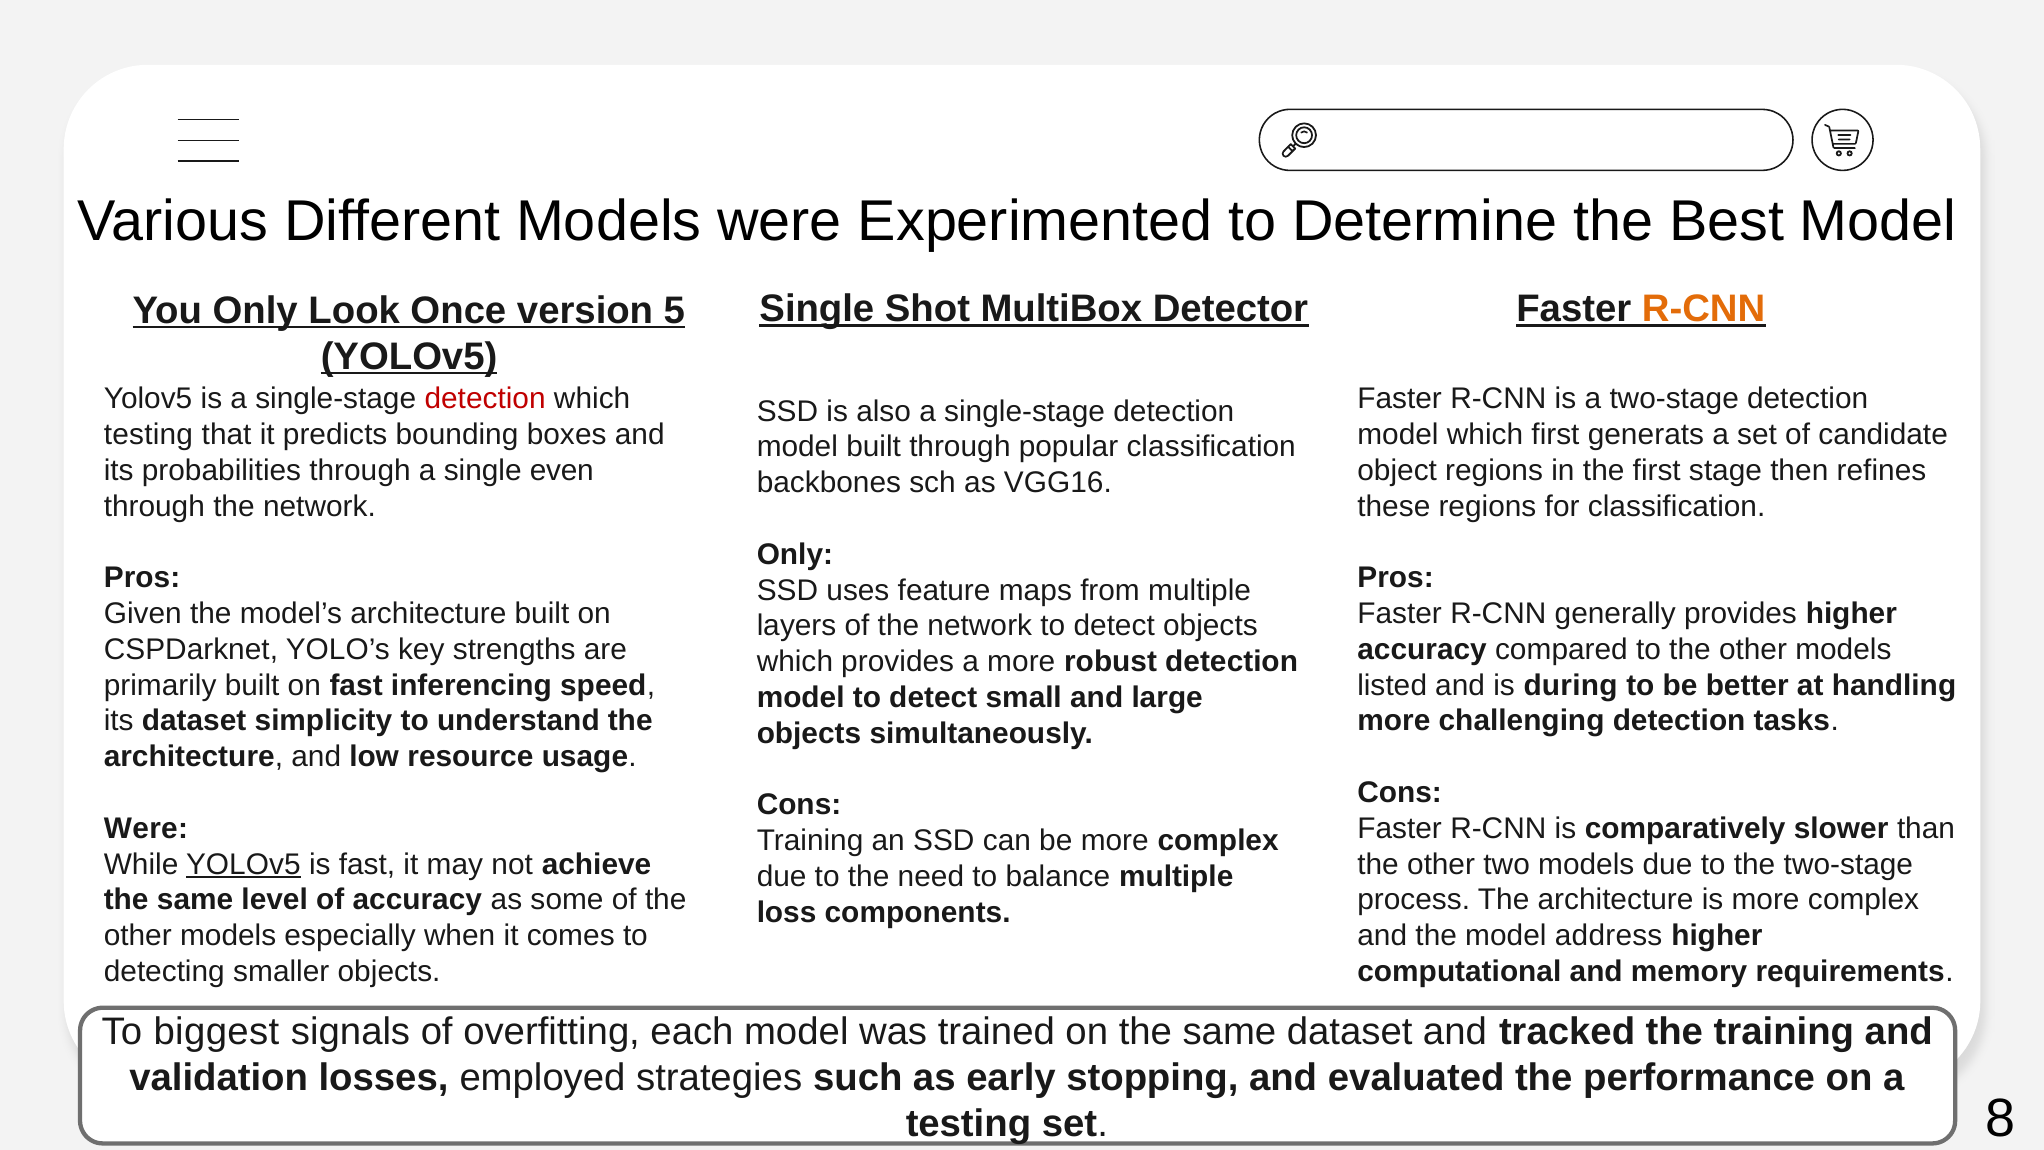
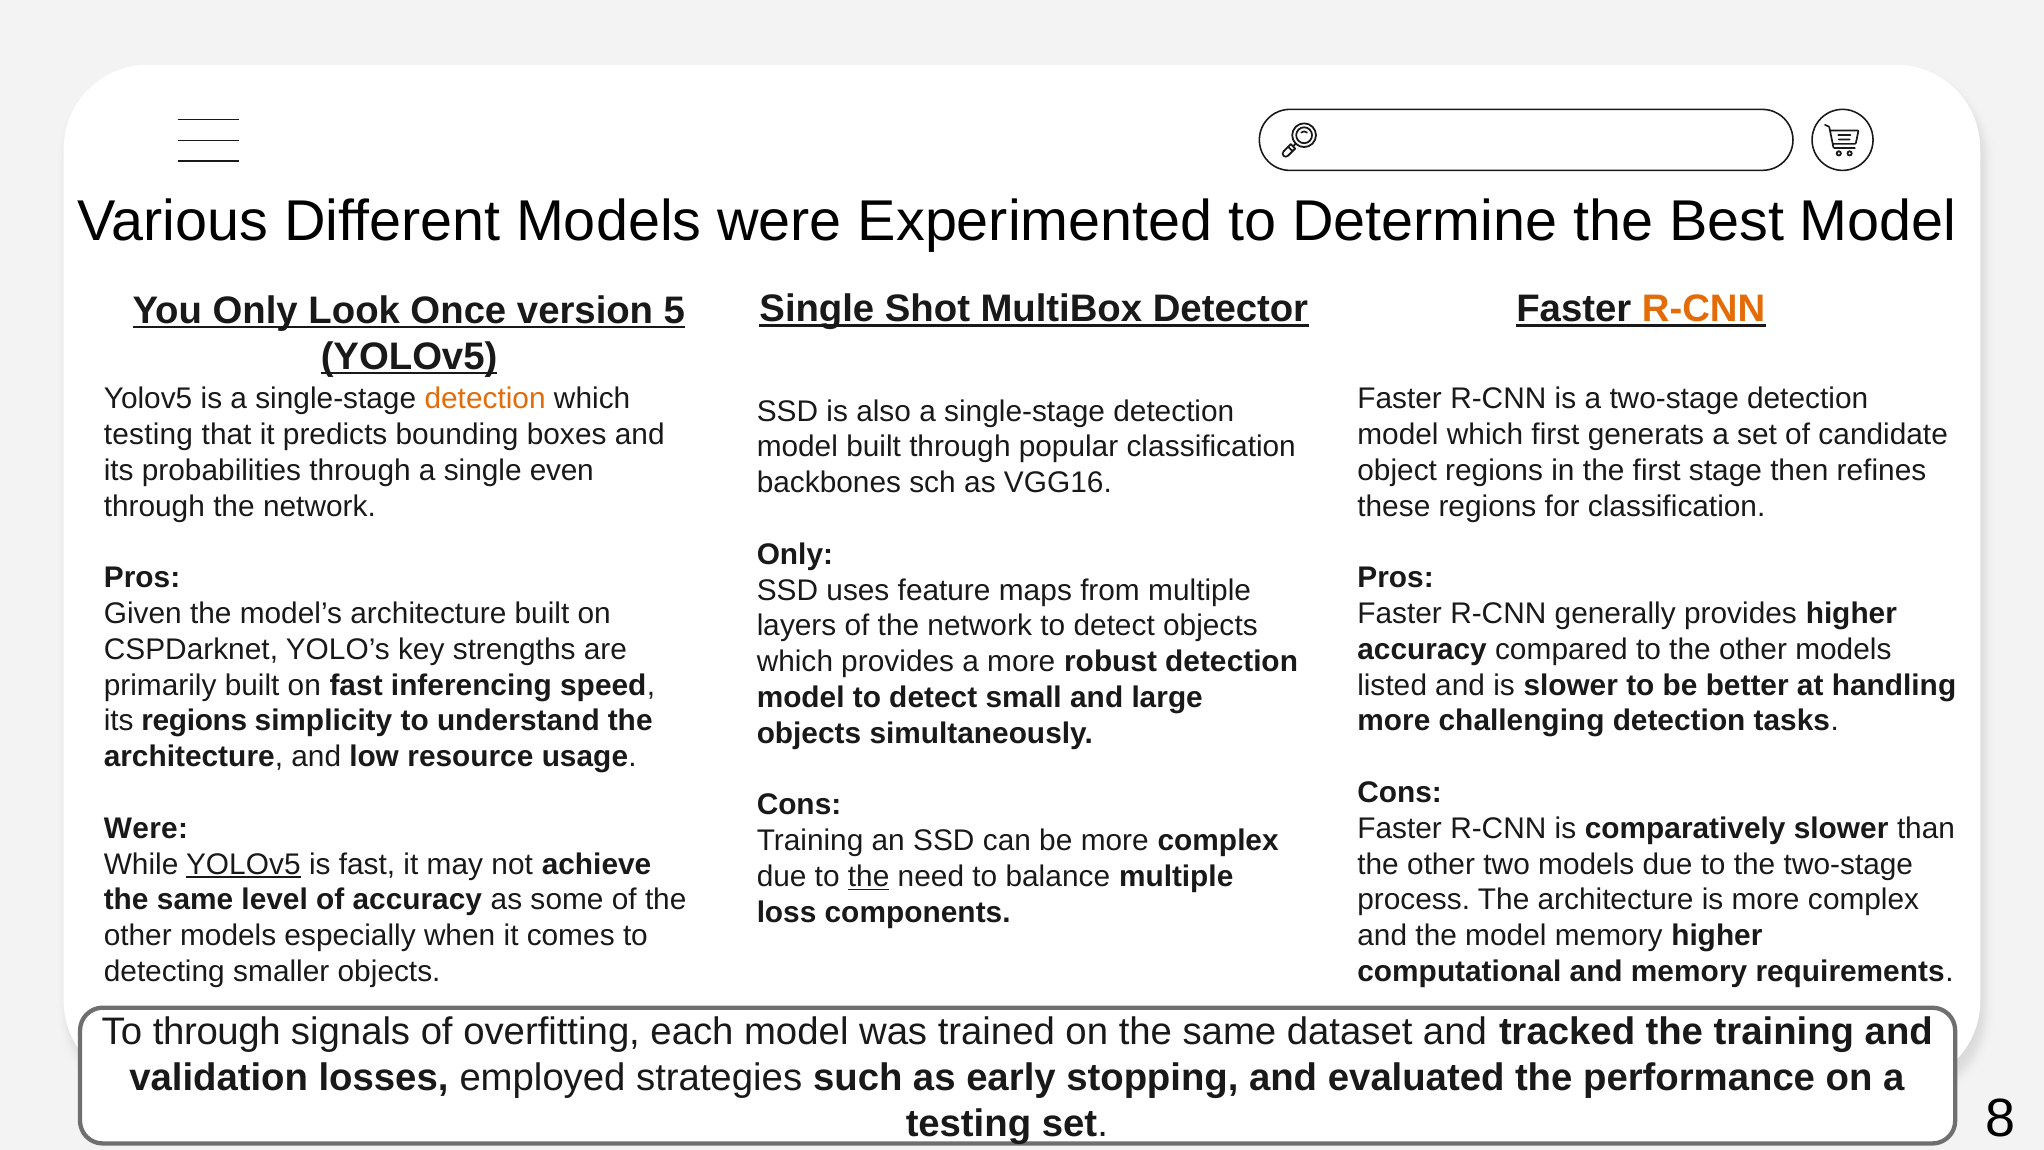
detection at (485, 399) colour: red -> orange
is during: during -> slower
its dataset: dataset -> regions
the at (869, 876) underline: none -> present
model address: address -> memory
To biggest: biggest -> through
